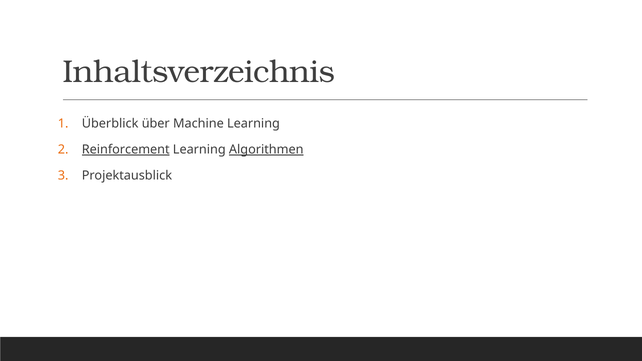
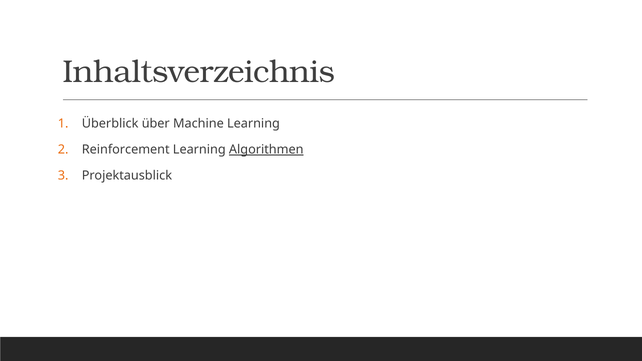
Reinforcement underline: present -> none
